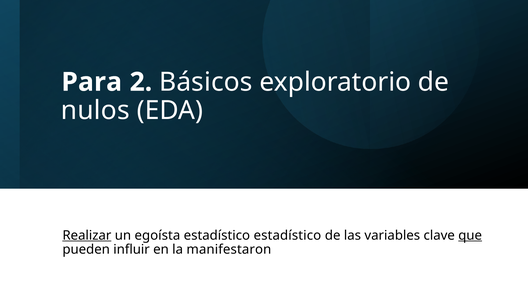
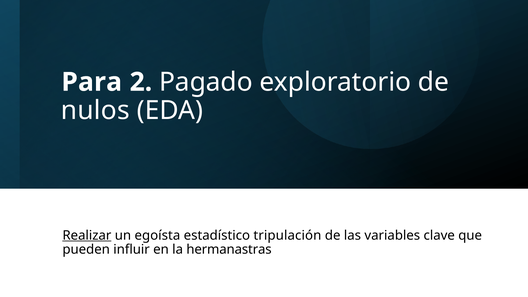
Básicos: Básicos -> Pagado
estadístico estadístico: estadístico -> tripulación
que underline: present -> none
manifestaron: manifestaron -> hermanastras
